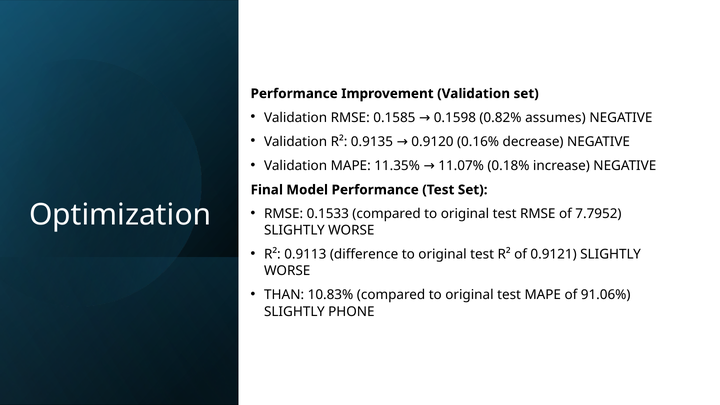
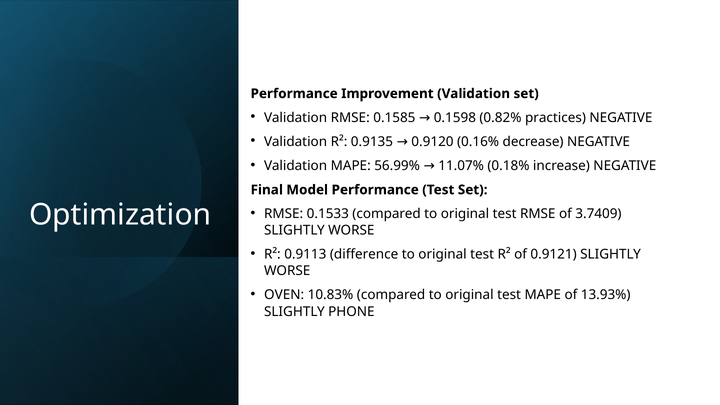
assumes: assumes -> practices
11.35%: 11.35% -> 56.99%
7.7952: 7.7952 -> 3.7409
THAN: THAN -> OVEN
91.06%: 91.06% -> 13.93%
